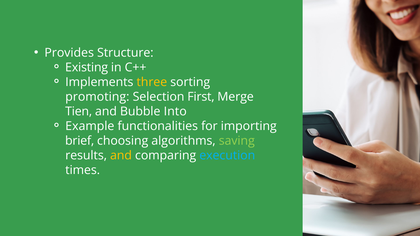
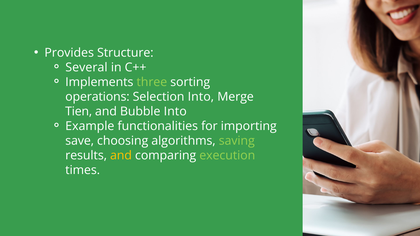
Existing: Existing -> Several
three colour: yellow -> light green
promoting: promoting -> operations
Selection First: First -> Into
brief: brief -> save
execution colour: light blue -> light green
